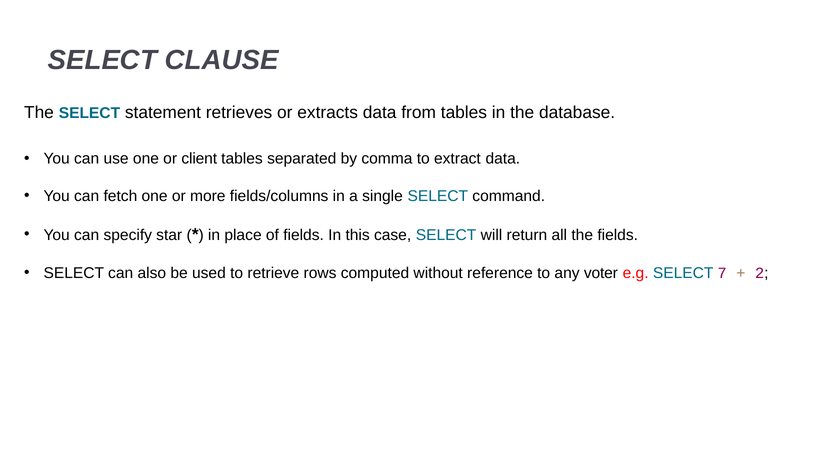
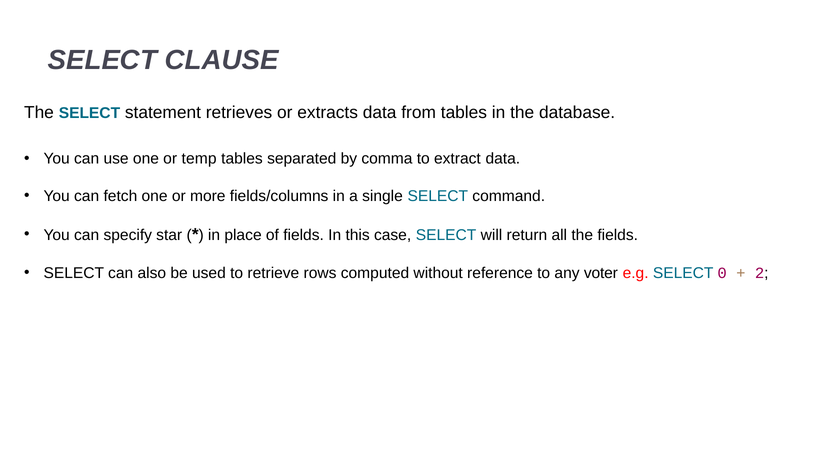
client: client -> temp
7: 7 -> 0
